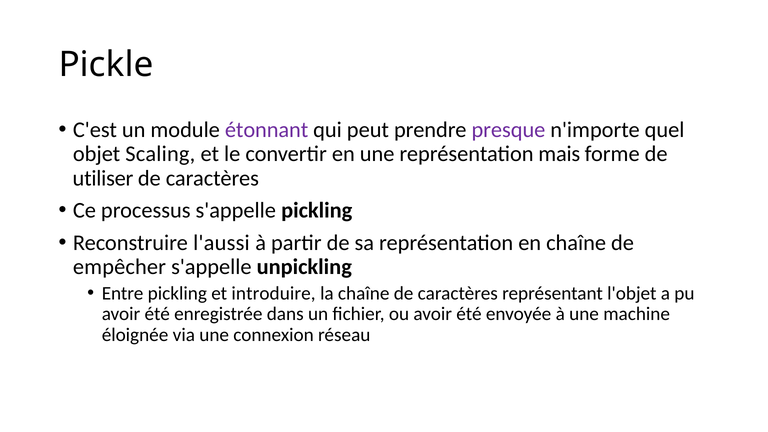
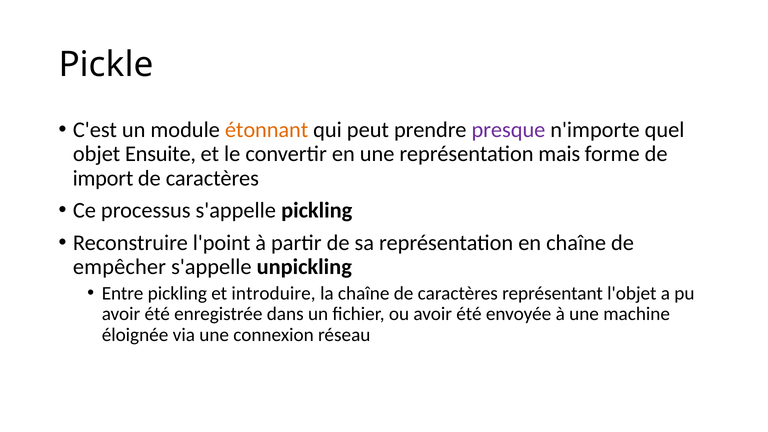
étonnant colour: purple -> orange
Scaling: Scaling -> Ensuite
utiliser: utiliser -> import
l'aussi: l'aussi -> l'point
